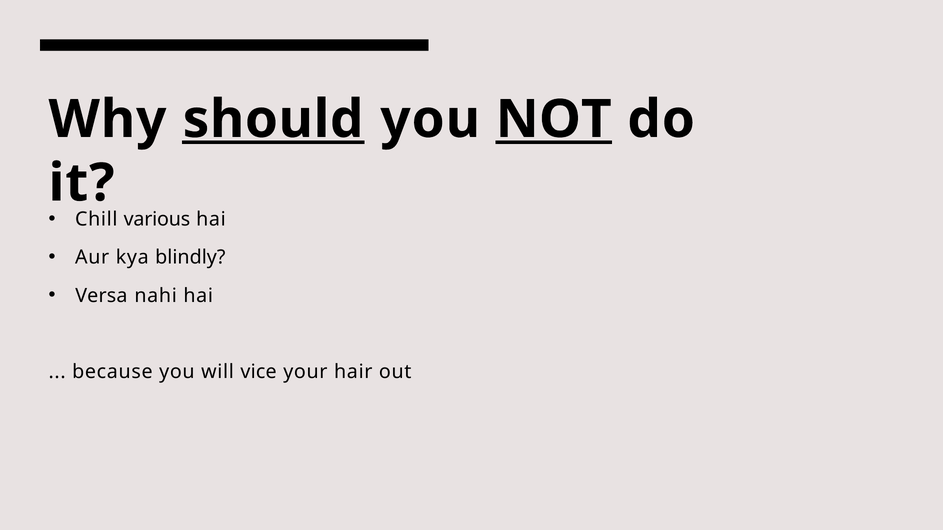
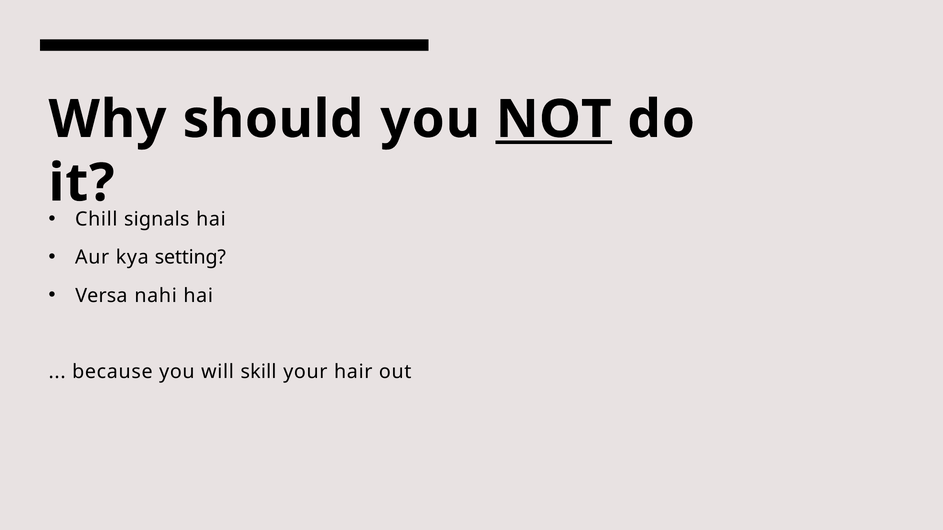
should underline: present -> none
various: various -> signals
blindly: blindly -> setting
vice: vice -> skill
